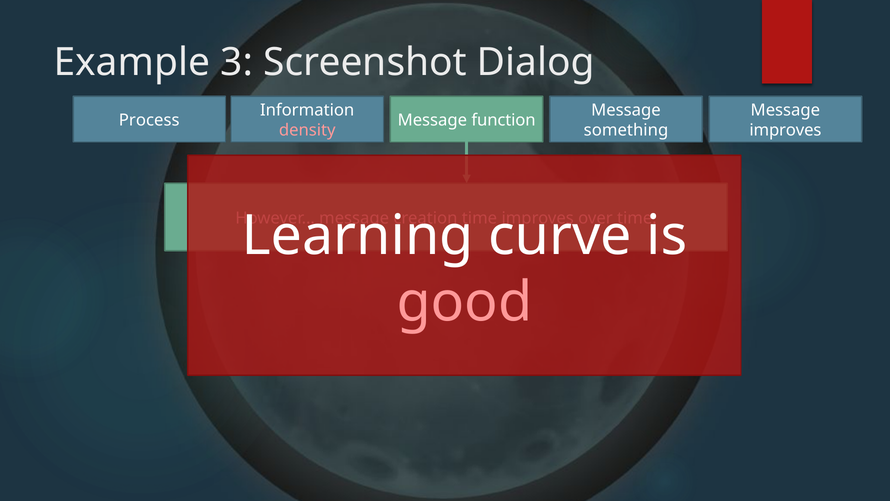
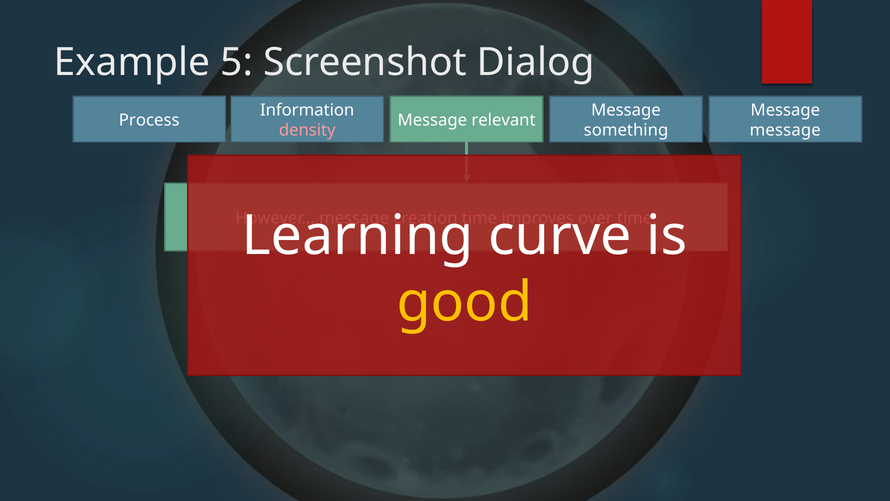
3: 3 -> 5
function: function -> relevant
improves at (785, 130): improves -> message
good colour: pink -> yellow
